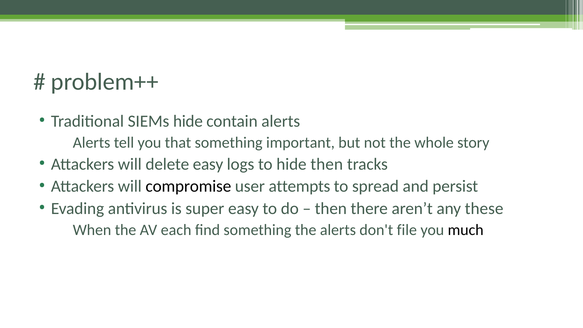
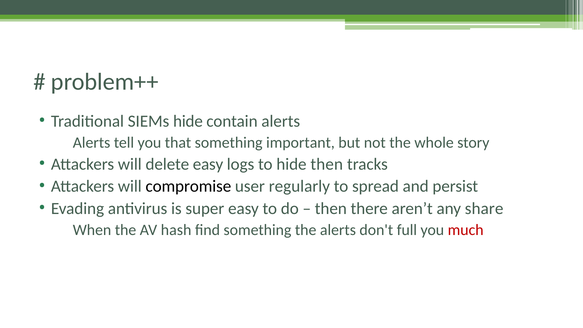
attempts: attempts -> regularly
these: these -> share
each: each -> hash
file: file -> full
much colour: black -> red
